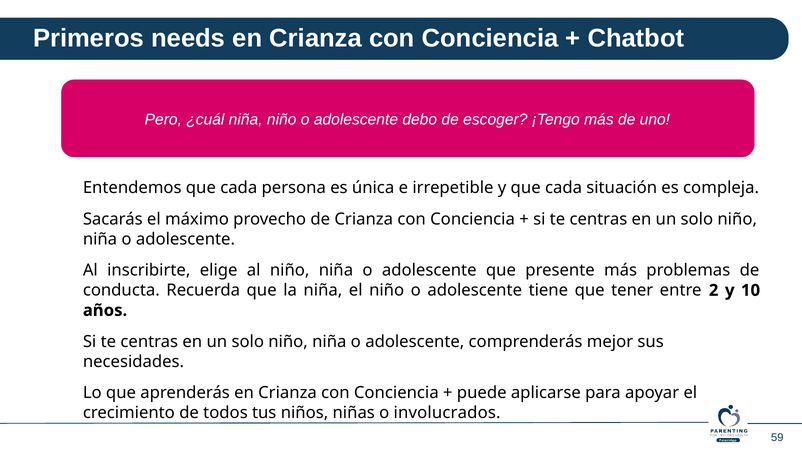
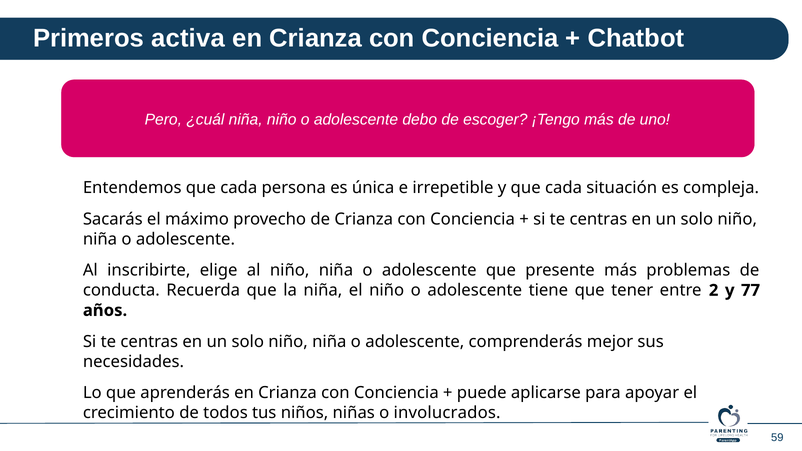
needs: needs -> activa
10: 10 -> 77
